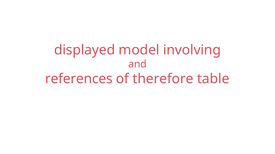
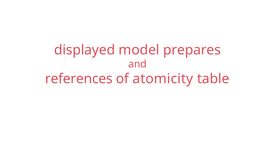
involving: involving -> prepares
therefore: therefore -> atomicity
